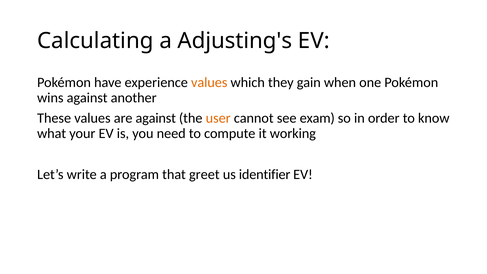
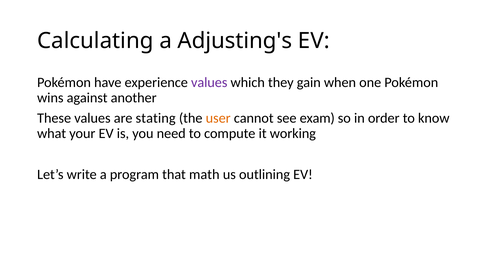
values at (209, 82) colour: orange -> purple
are against: against -> stating
greet: greet -> math
identifier: identifier -> outlining
